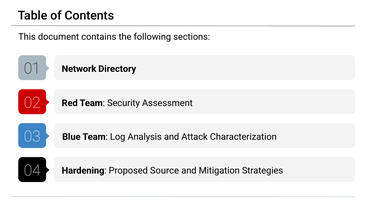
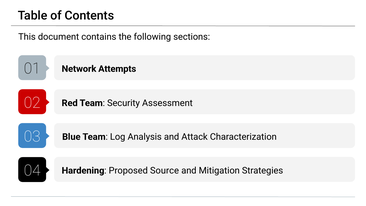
Directory: Directory -> Attempts
